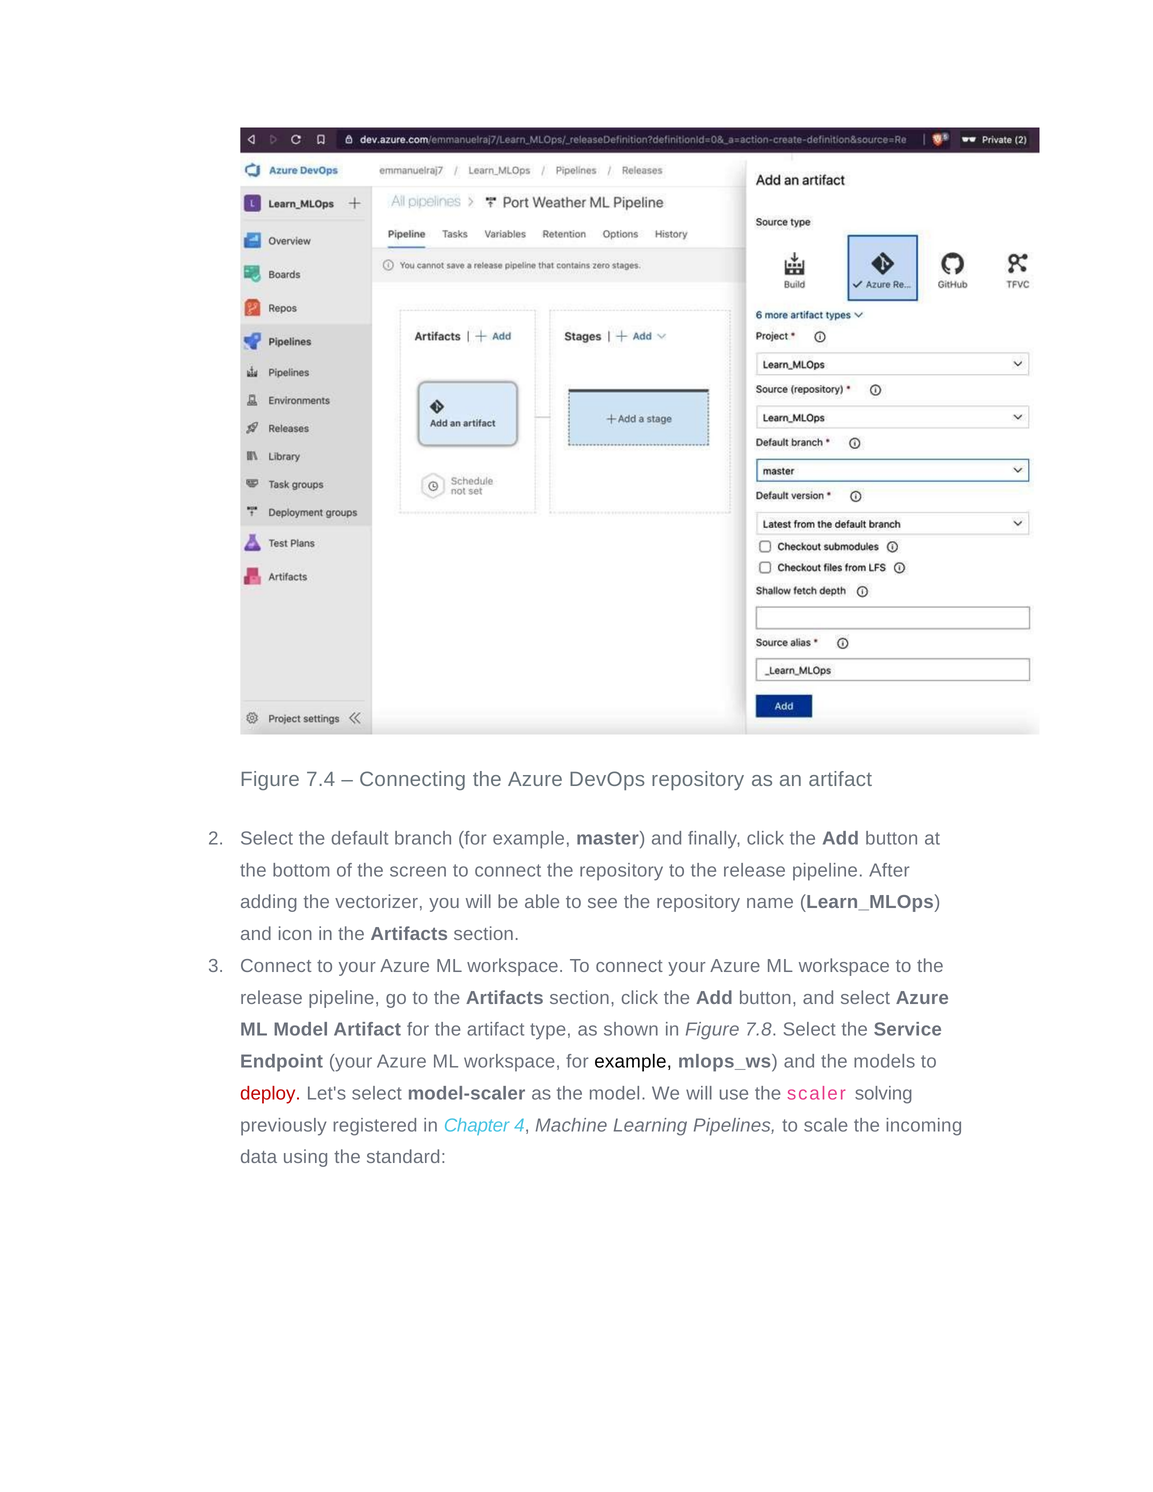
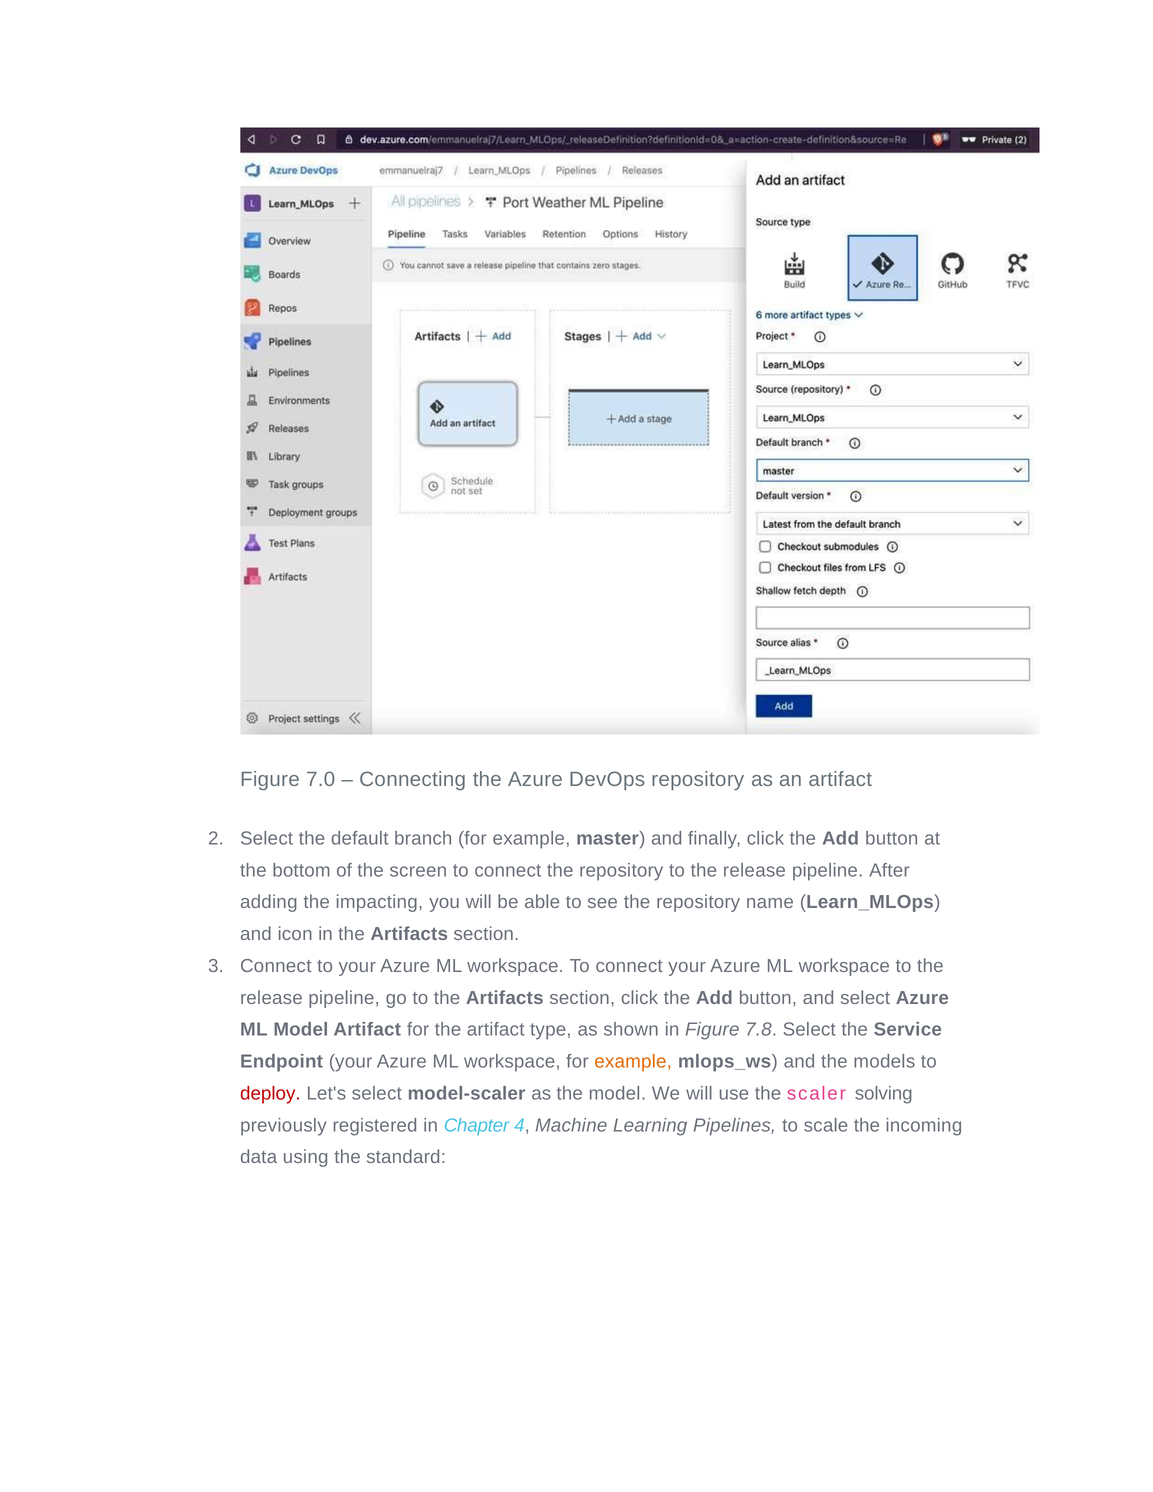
7.4: 7.4 -> 7.0
vectorizer: vectorizer -> impacting
example at (633, 1062) colour: black -> orange
